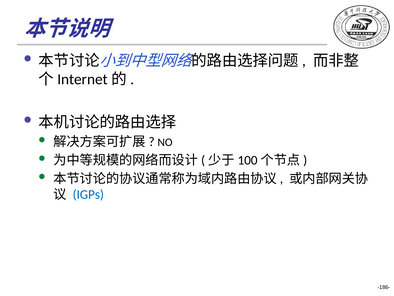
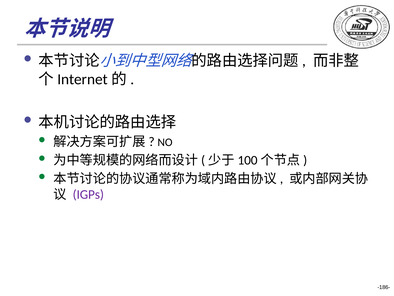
IGPs colour: blue -> purple
